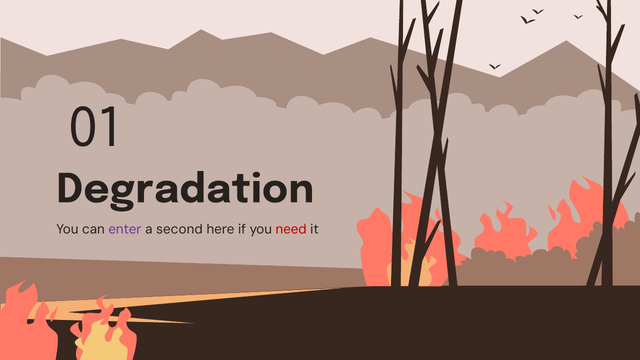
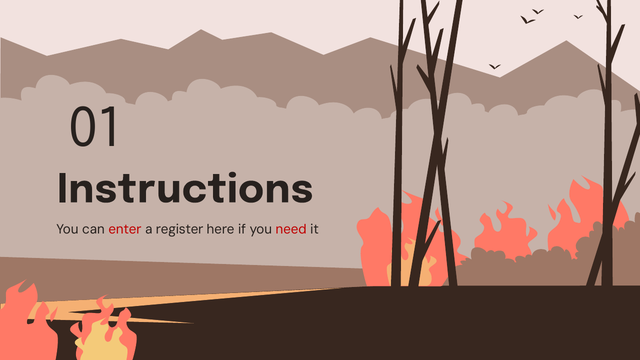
Degradation: Degradation -> Instructions
enter colour: purple -> red
second: second -> register
